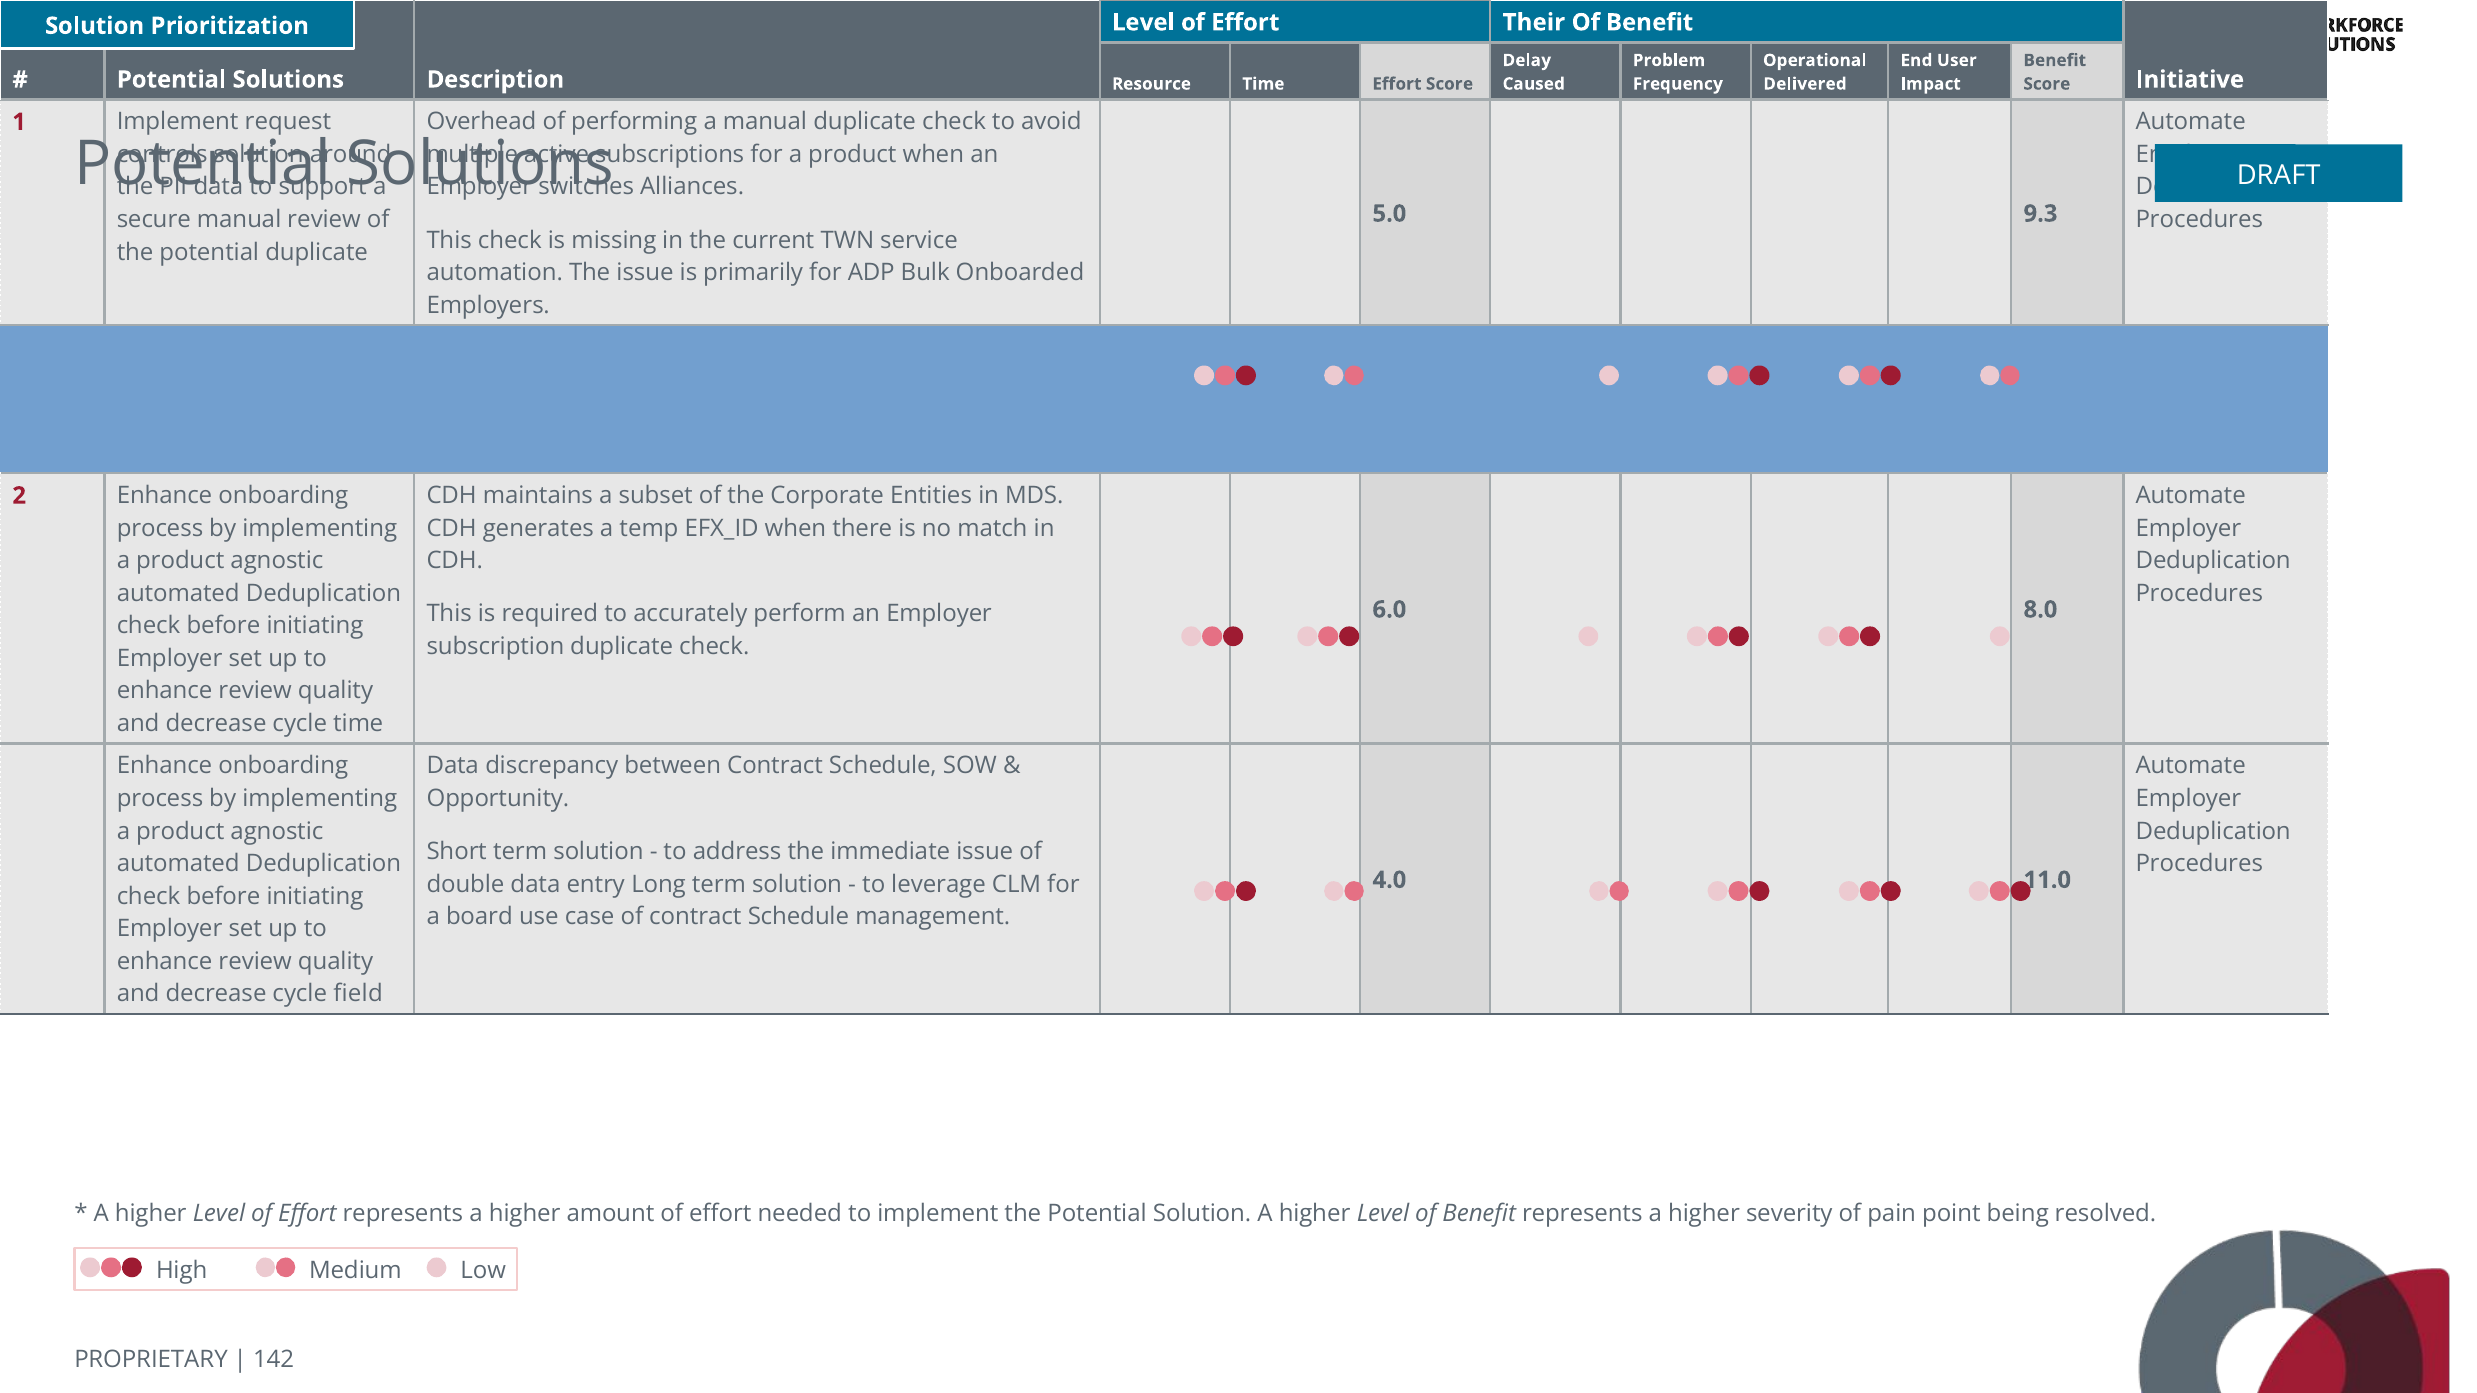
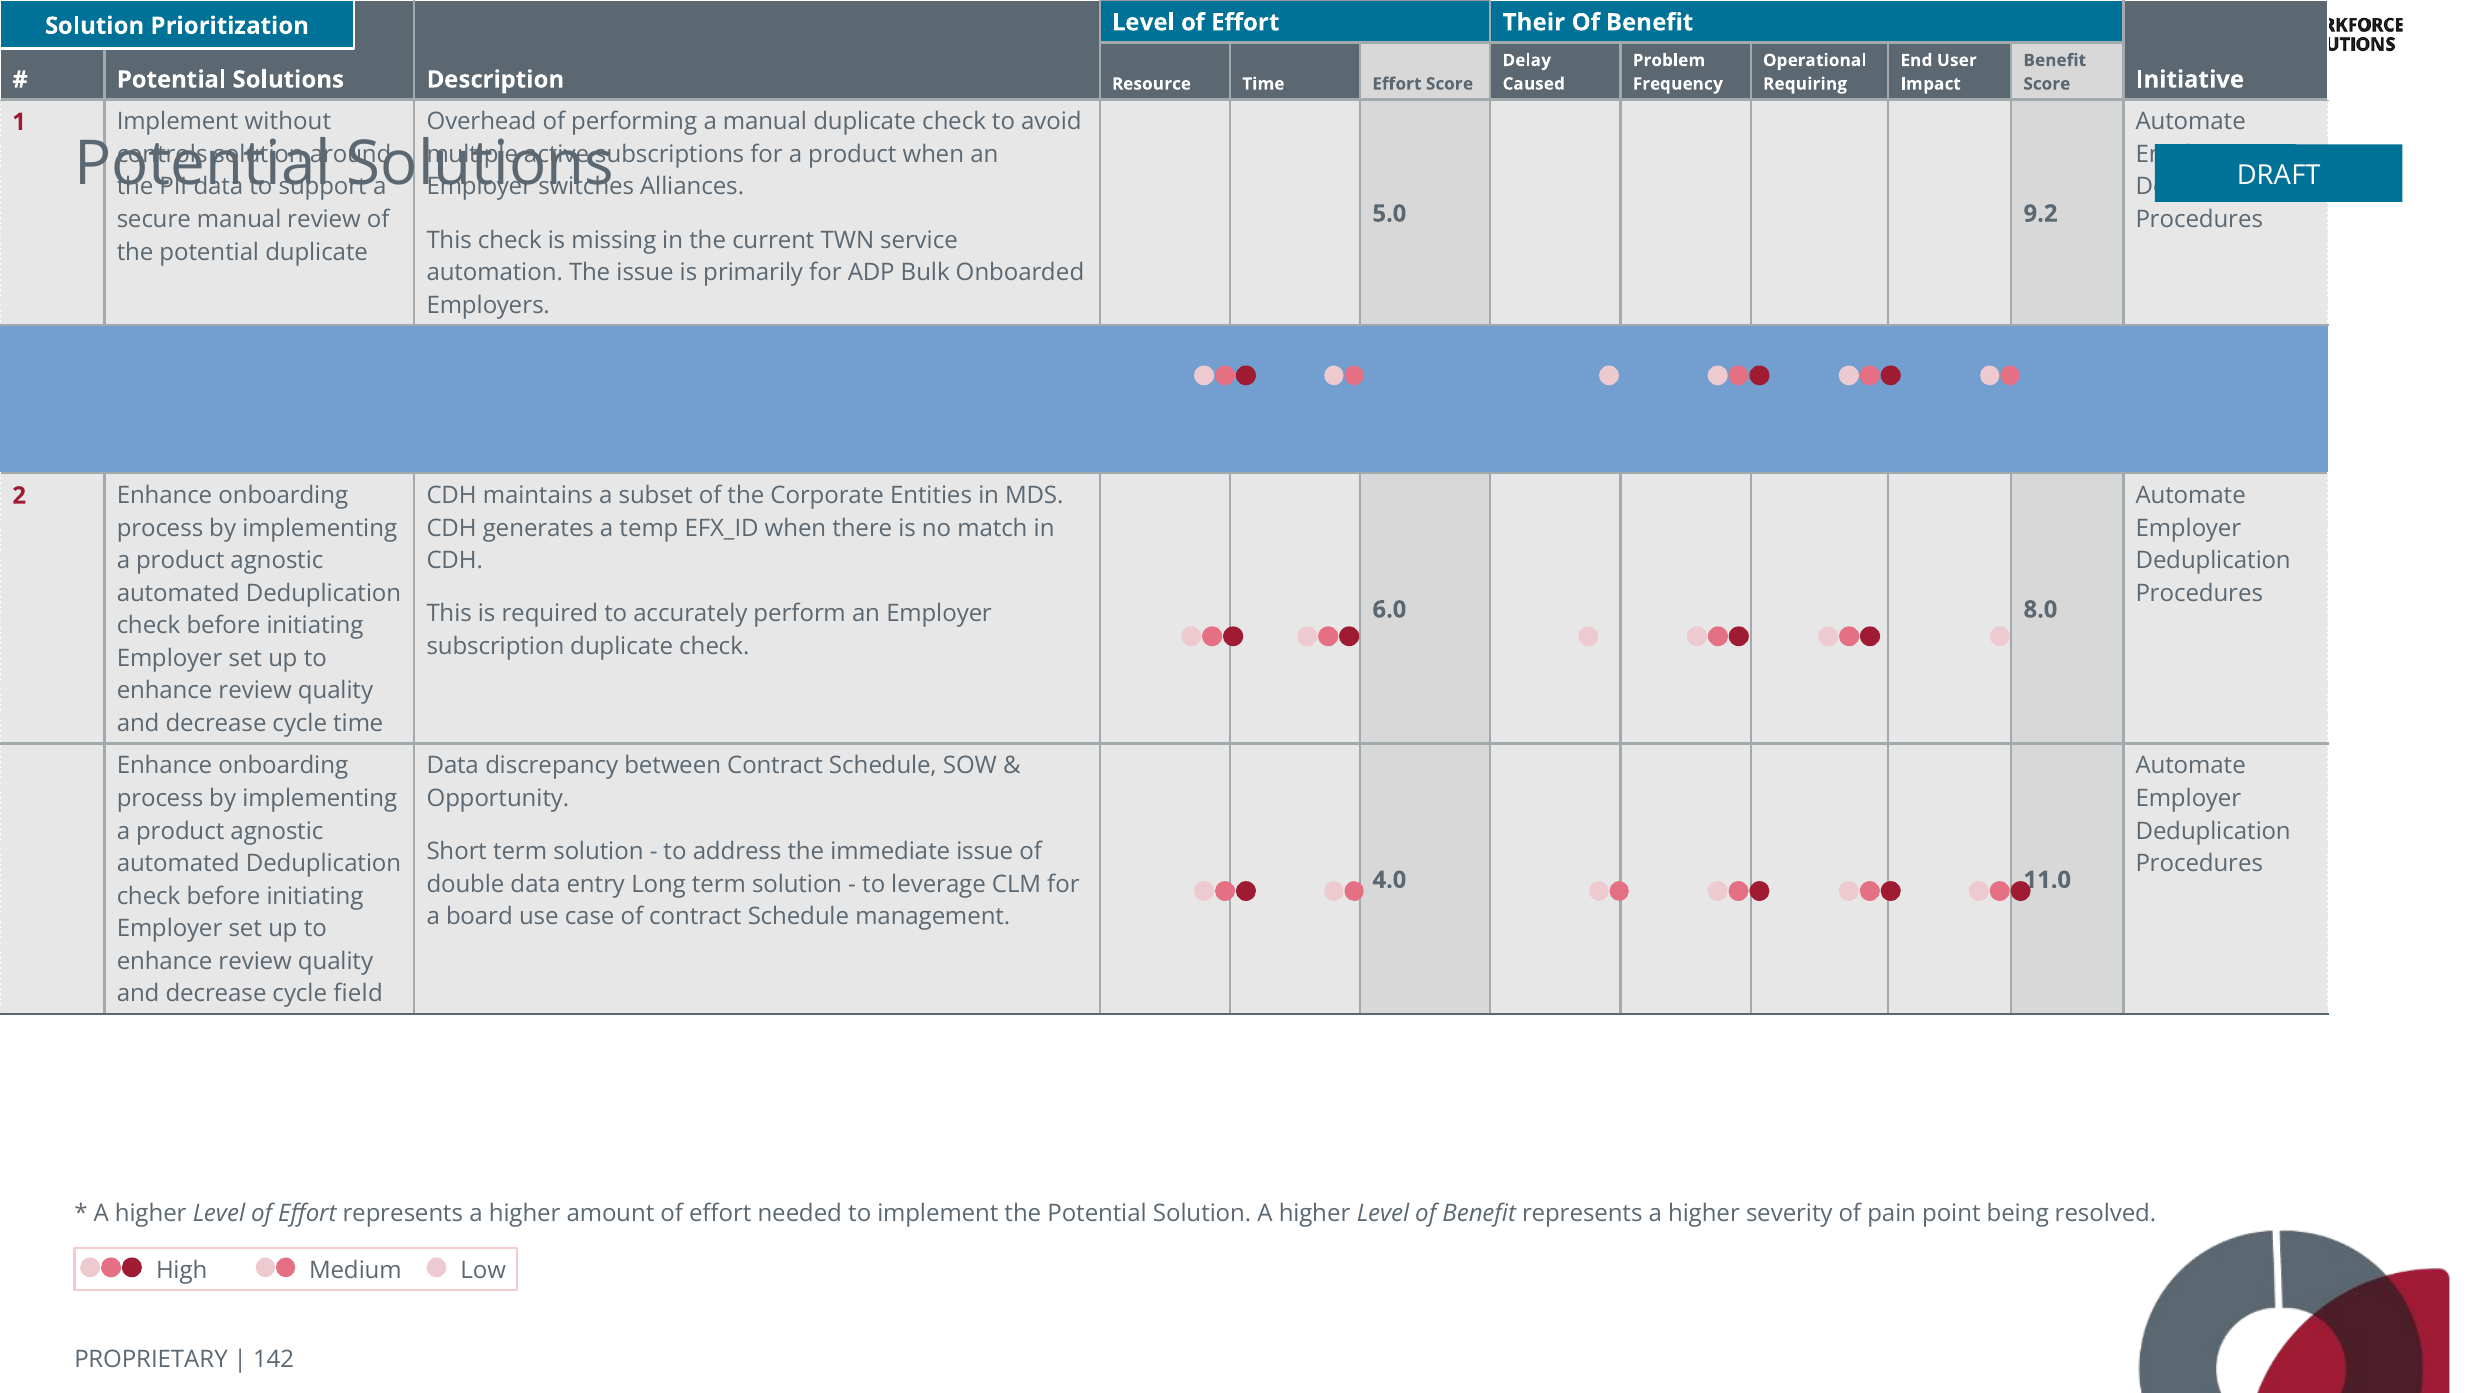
Delivered: Delivered -> Requiring
request: request -> without
9.3: 9.3 -> 9.2
